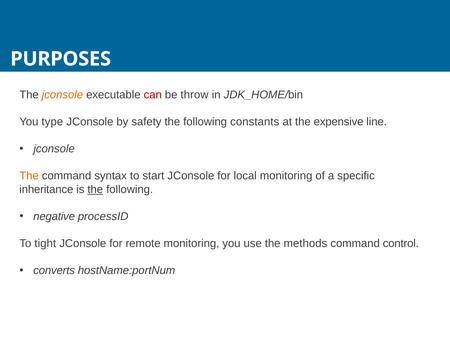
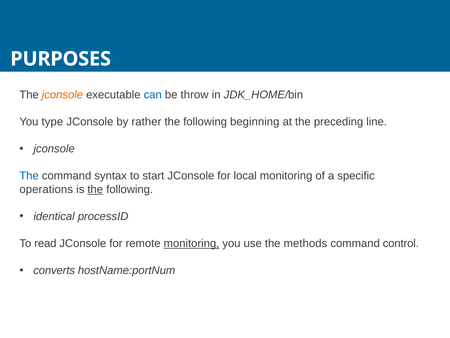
can colour: red -> blue
safety: safety -> rather
constants: constants -> beginning
expensive: expensive -> preceding
The at (29, 176) colour: orange -> blue
inheritance: inheritance -> operations
negative: negative -> identical
tight: tight -> read
monitoring at (191, 243) underline: none -> present
